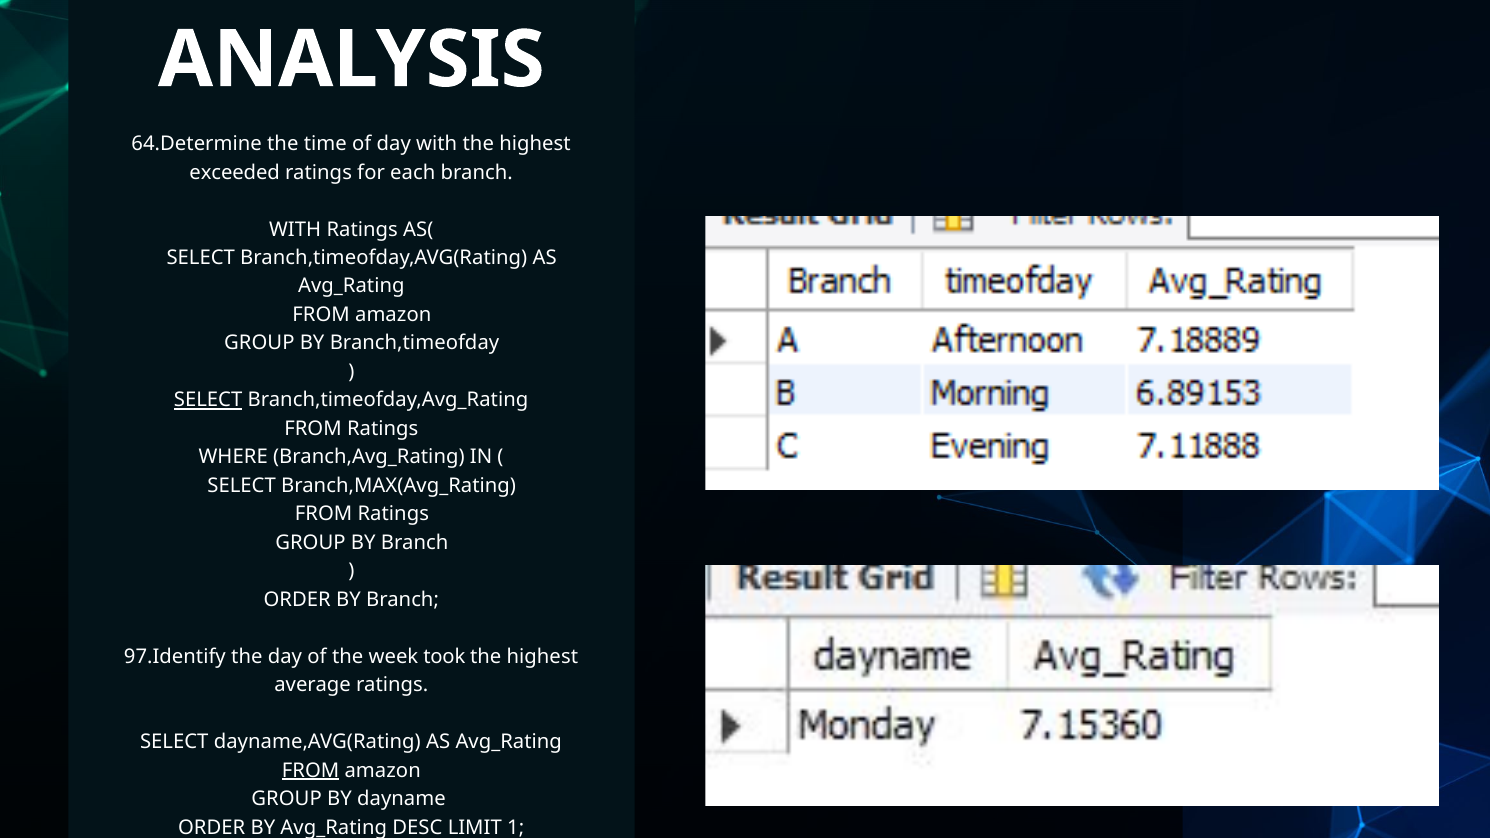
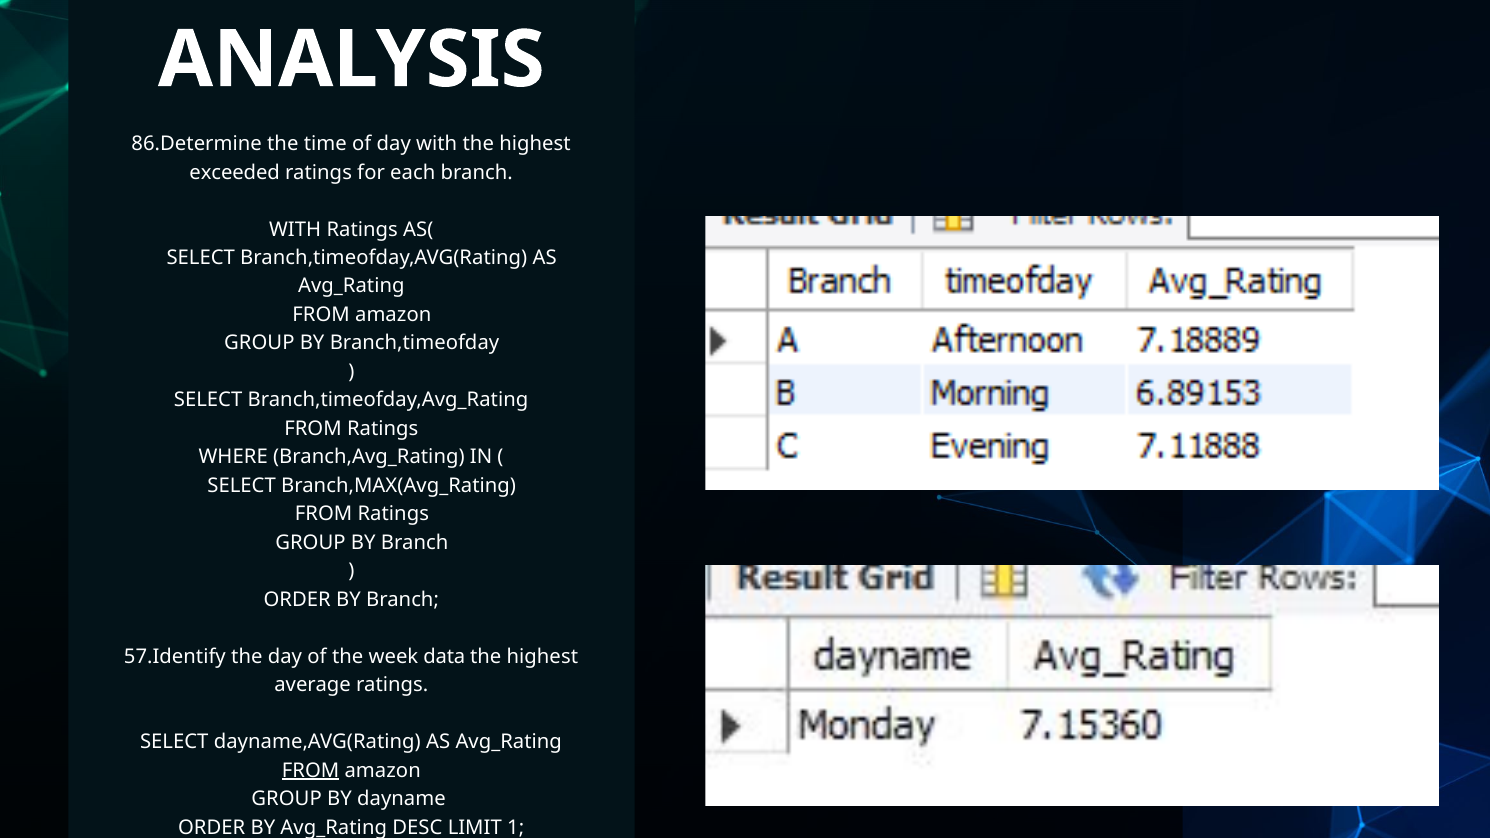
64.Determine: 64.Determine -> 86.Determine
SELECT at (208, 400) underline: present -> none
97.Identify: 97.Identify -> 57.Identify
took: took -> data
